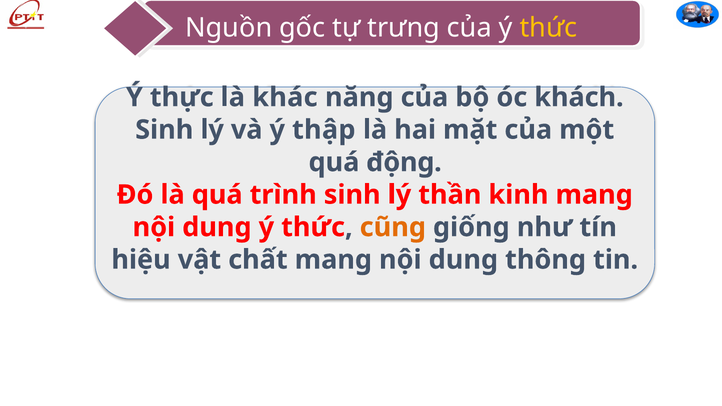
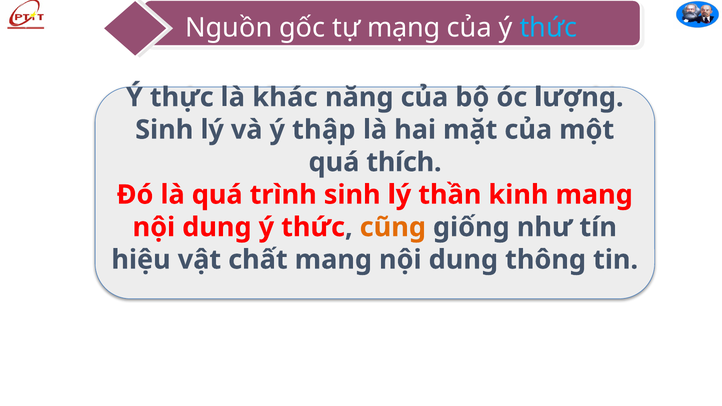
trưng: trưng -> mạng
thức at (549, 28) colour: yellow -> light blue
khách: khách -> lượng
động: động -> thích
